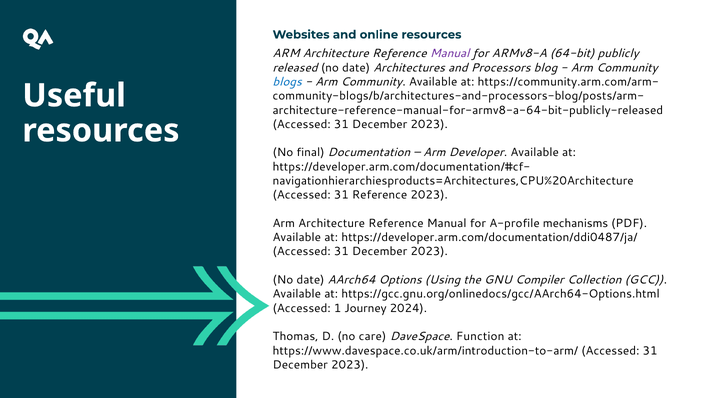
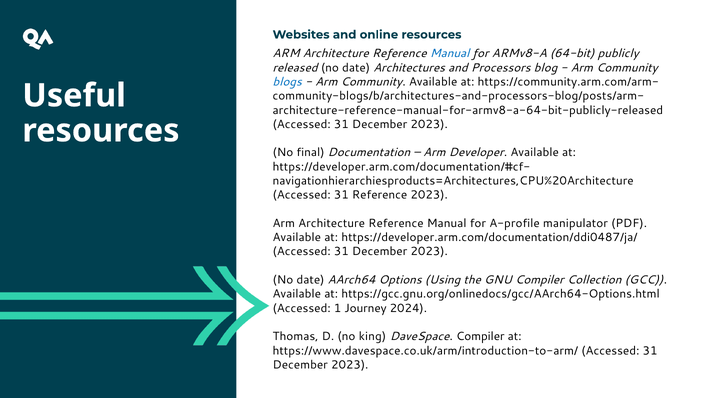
Manual at (450, 54) colour: purple -> blue
mechanisms: mechanisms -> manipulator
care: care -> king
DaveSpace Function: Function -> Compiler
